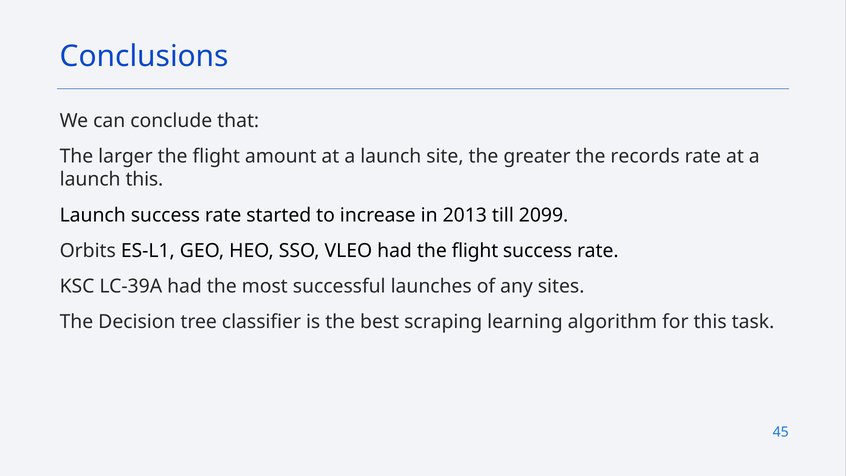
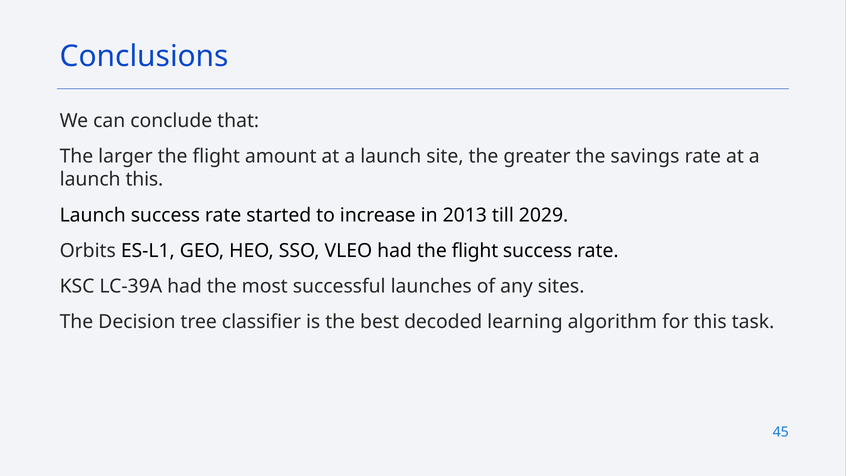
records: records -> savings
2099: 2099 -> 2029
scraping: scraping -> decoded
